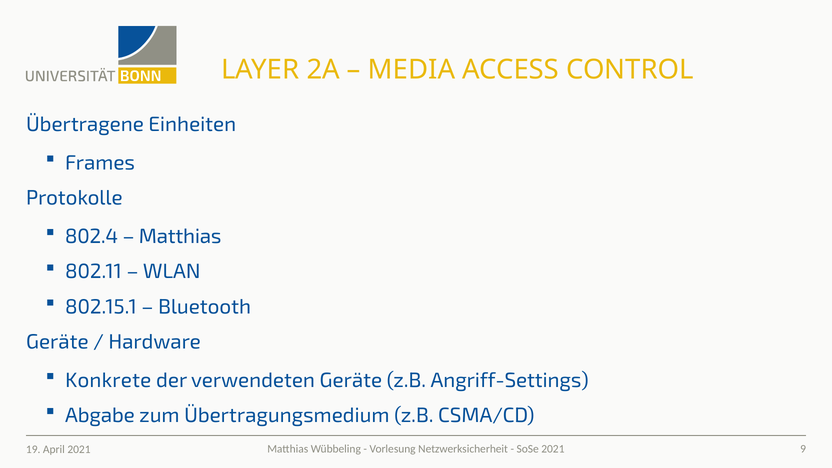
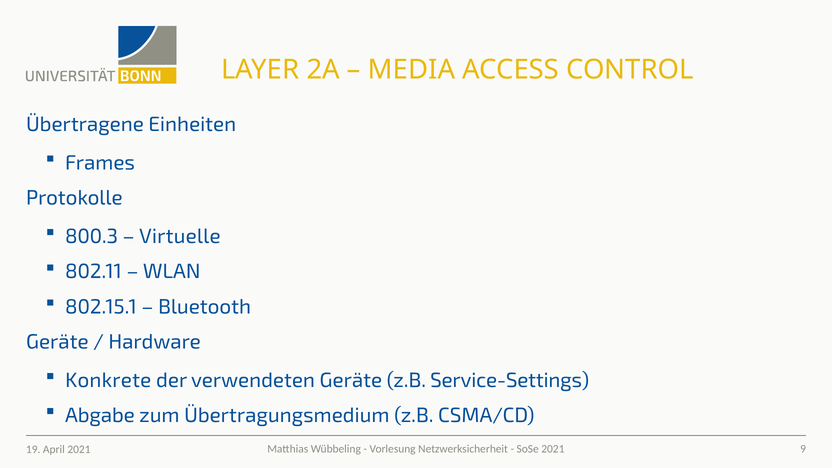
802.4: 802.4 -> 800.3
Matthias at (180, 237): Matthias -> Virtuelle
Angriff-Settings: Angriff-Settings -> Service-Settings
